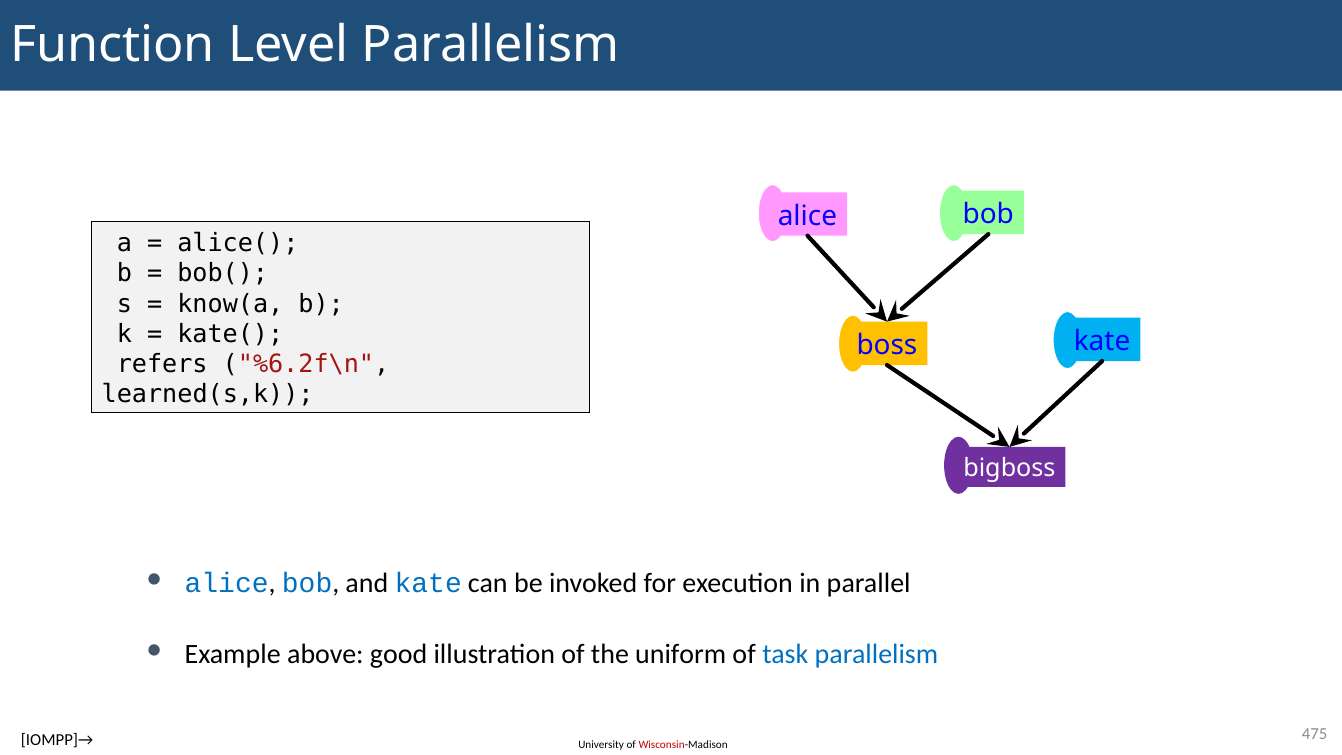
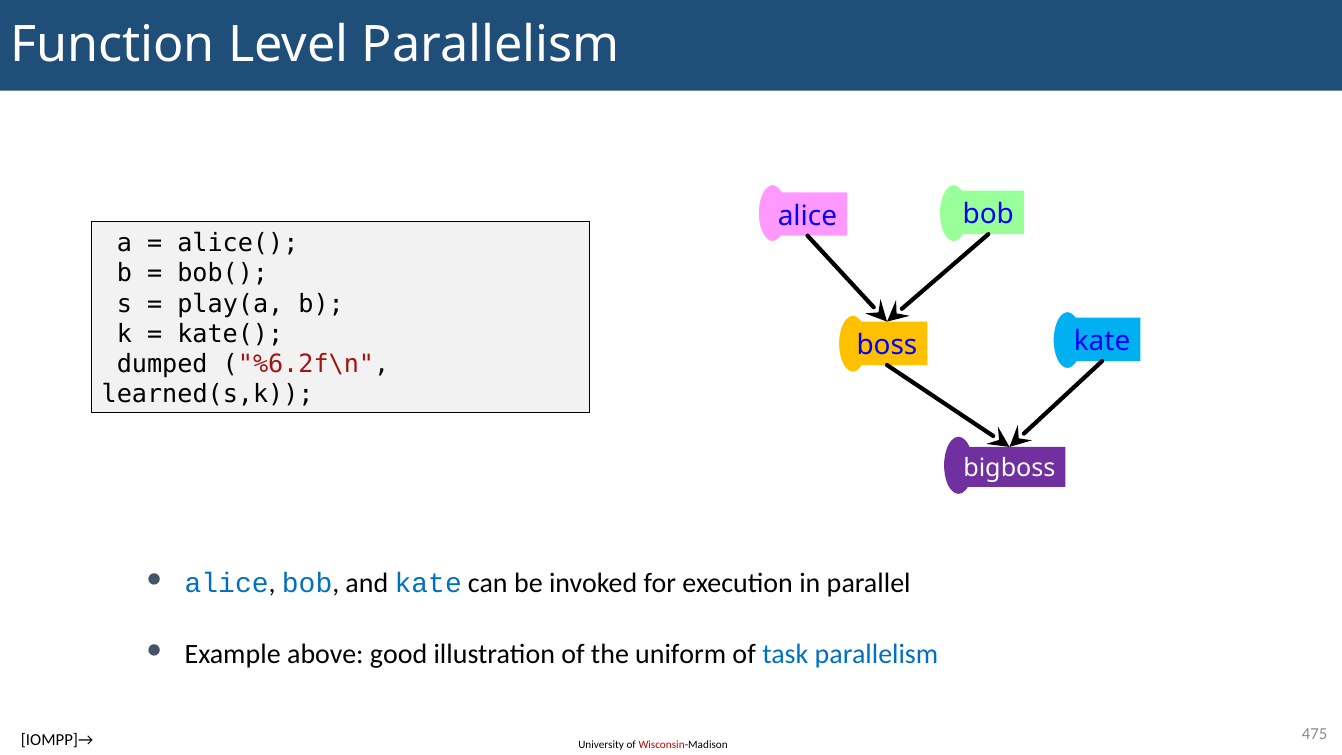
know(a: know(a -> play(a
refers: refers -> dumped
